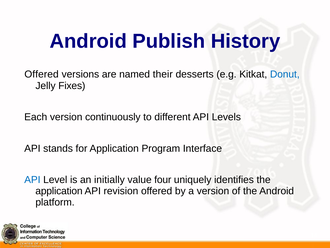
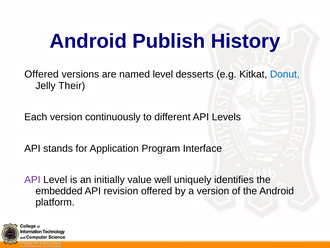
named their: their -> level
Fixes: Fixes -> Their
API at (32, 179) colour: blue -> purple
four: four -> well
application at (59, 191): application -> embedded
